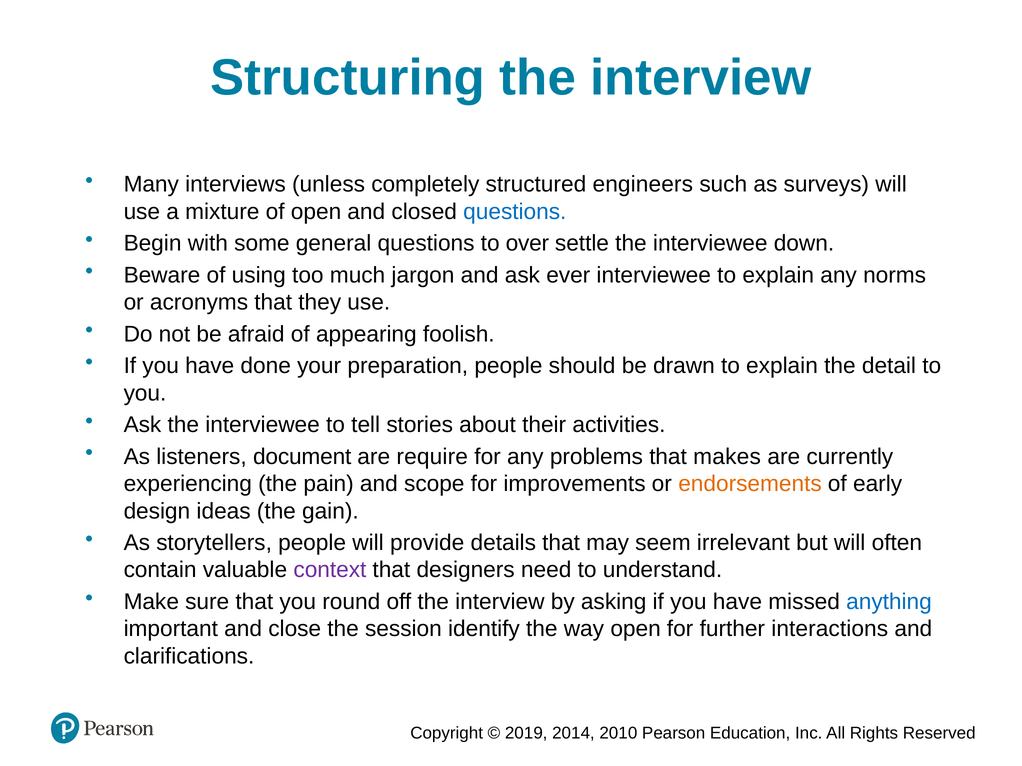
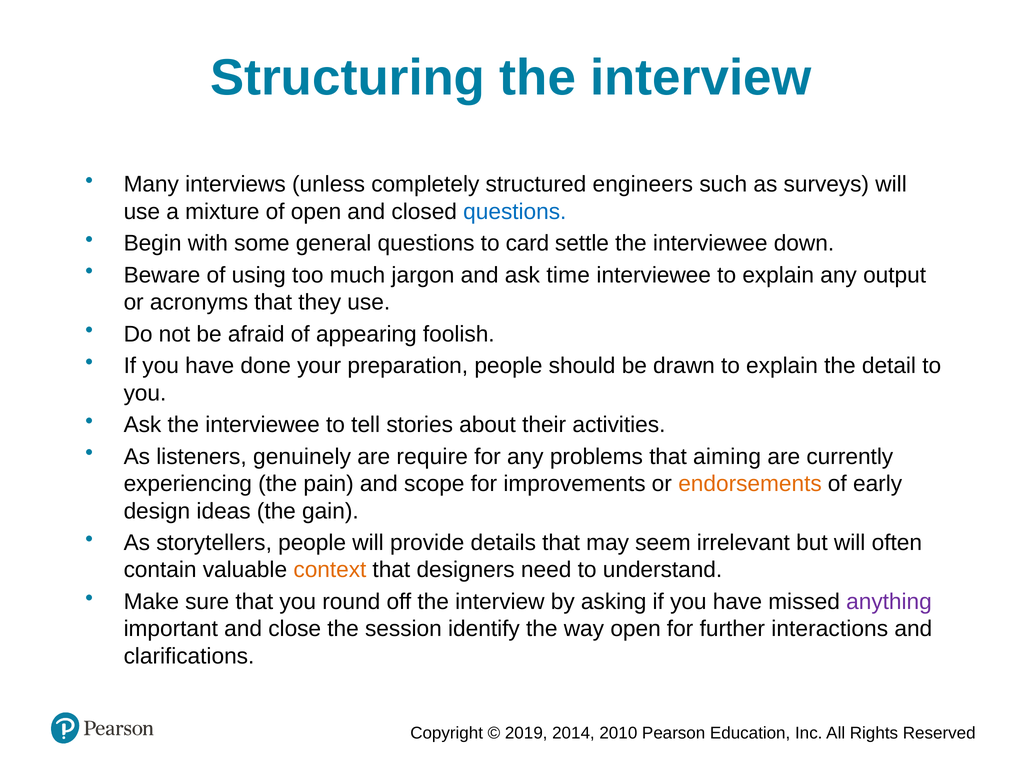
over: over -> card
ever: ever -> time
norms: norms -> output
document: document -> genuinely
makes: makes -> aiming
context colour: purple -> orange
anything colour: blue -> purple
